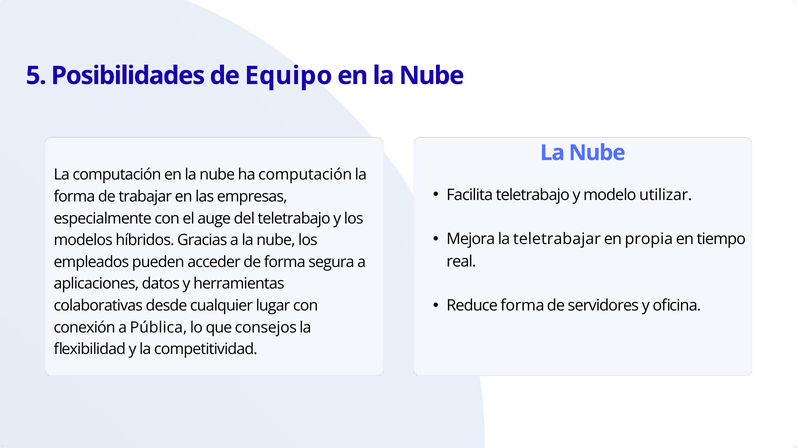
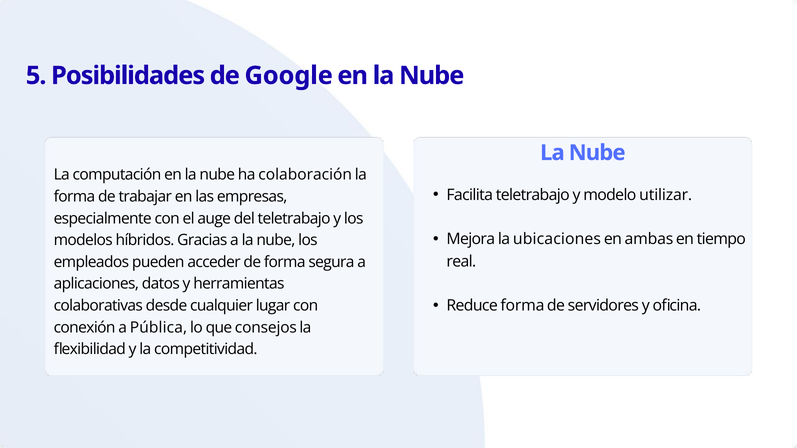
Equipo: Equipo -> Google
ha computación: computación -> colaboración
teletrabajar: teletrabajar -> ubicaciones
propia: propia -> ambas
